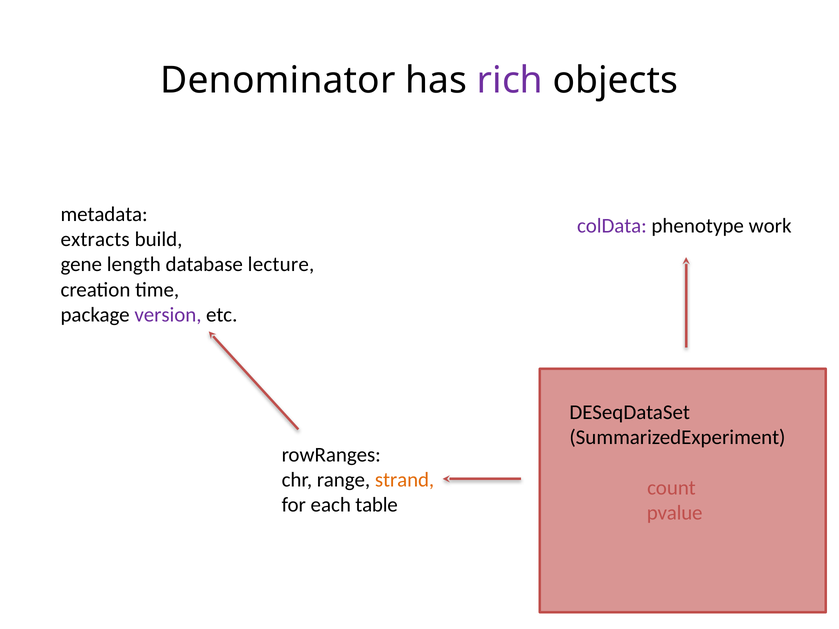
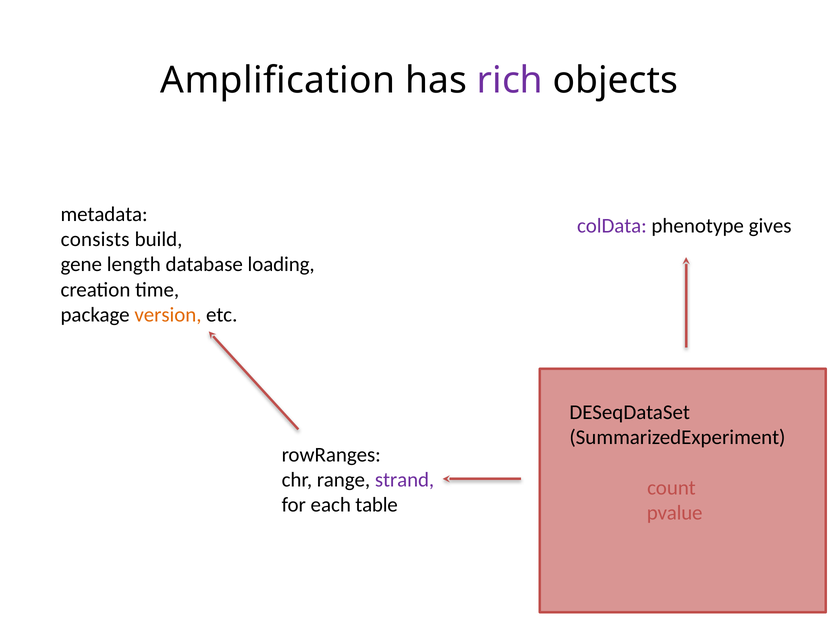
Denominator: Denominator -> Amplification
work: work -> gives
extracts: extracts -> consists
lecture: lecture -> loading
version colour: purple -> orange
strand colour: orange -> purple
